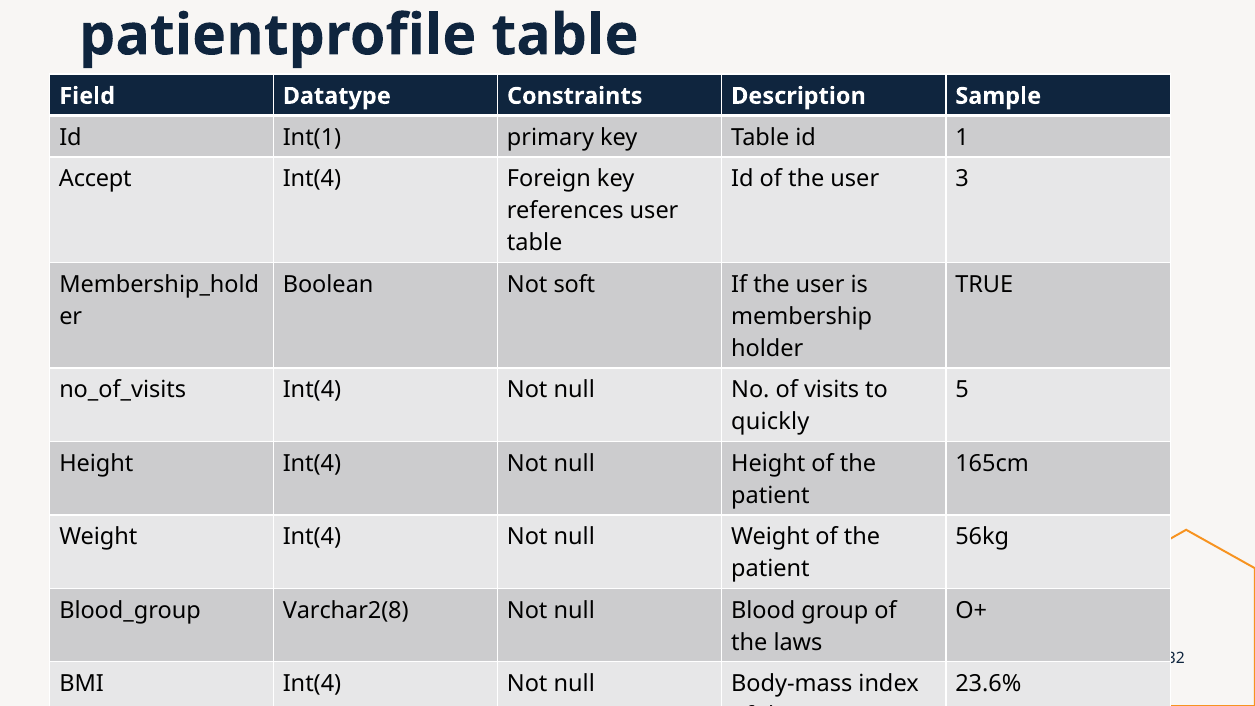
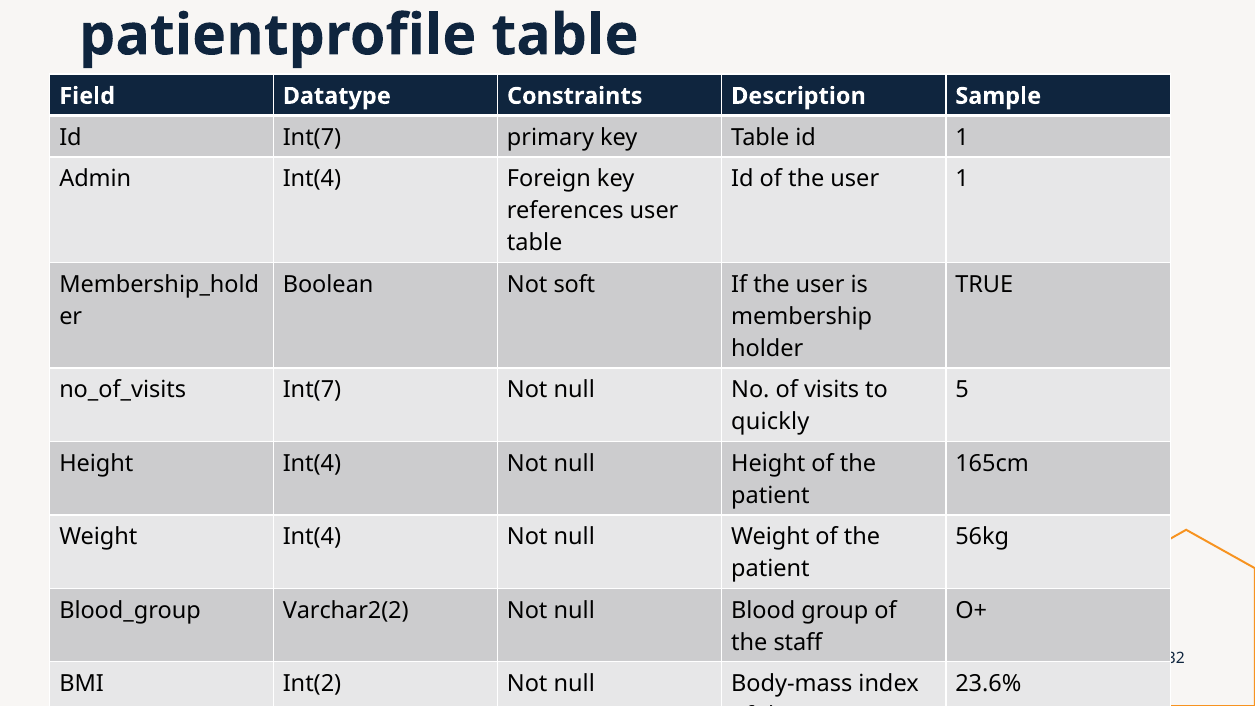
Id Int(1: Int(1 -> Int(7
Accept: Accept -> Admin
user 3: 3 -> 1
Int(4 at (312, 390): Int(4 -> Int(7
Varchar2(8: Varchar2(8 -> Varchar2(2
laws: laws -> staff
BMI Int(4: Int(4 -> Int(2
